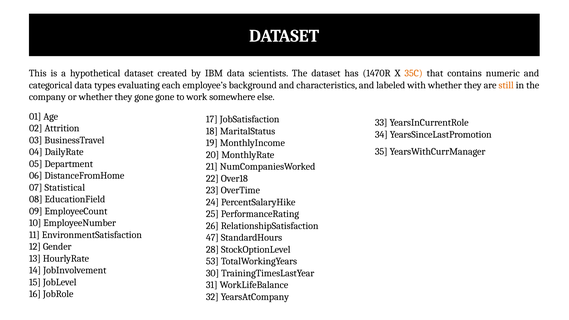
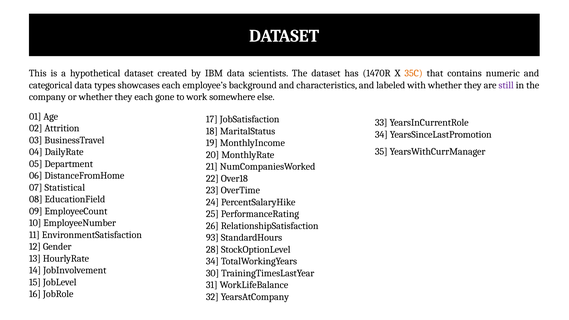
evaluating: evaluating -> showcases
still colour: orange -> purple
they gone: gone -> each
47: 47 -> 93
53 at (212, 262): 53 -> 34
